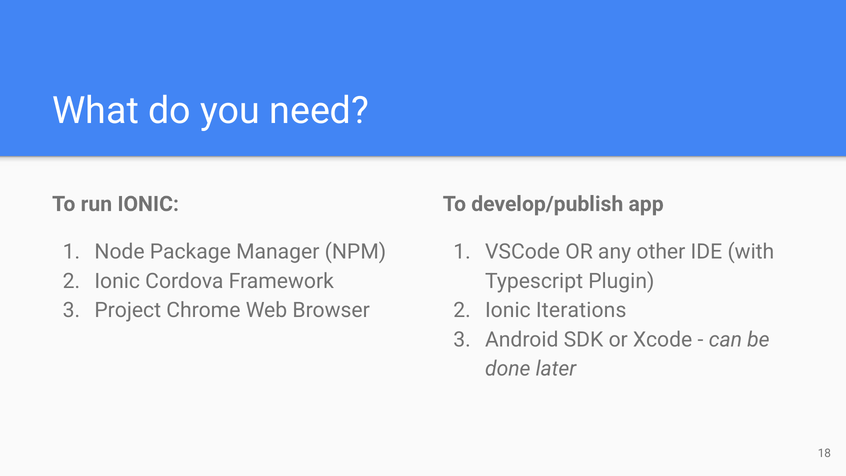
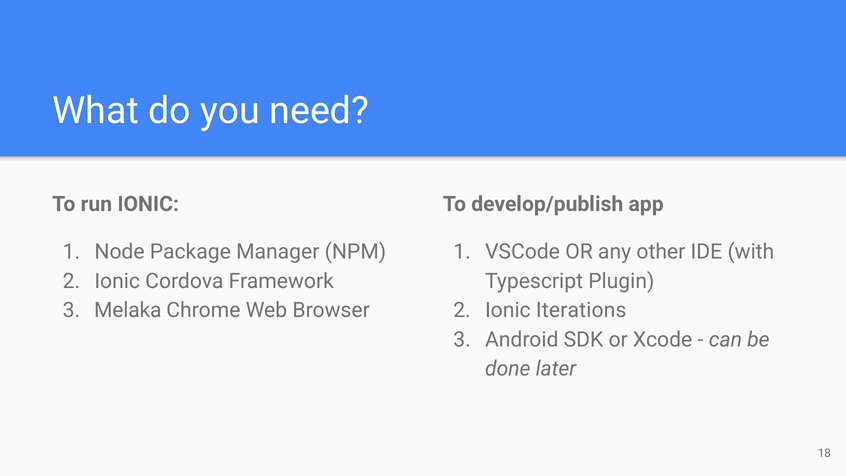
Project: Project -> Melaka
